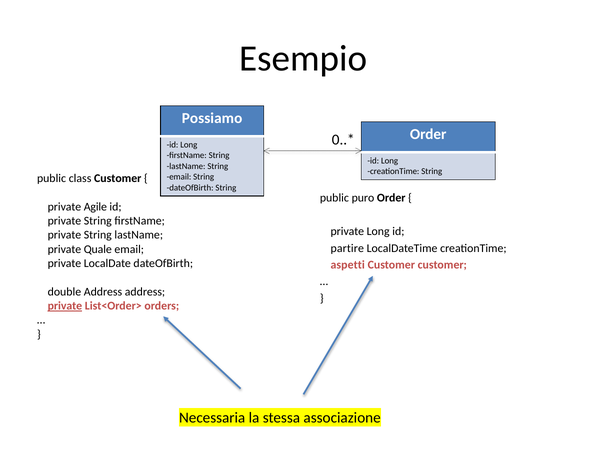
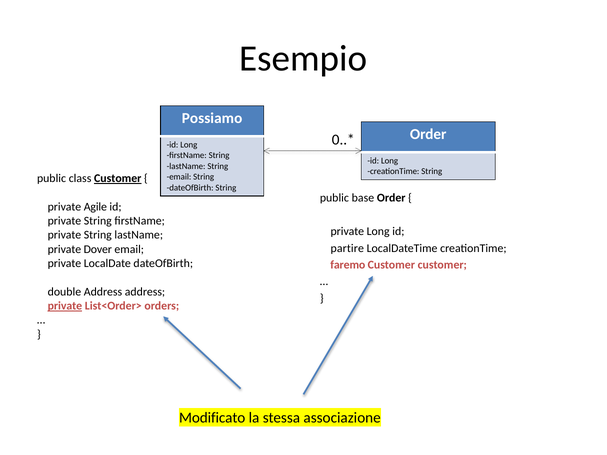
Customer at (118, 179) underline: none -> present
puro: puro -> base
Quale: Quale -> Dover
aspetti: aspetti -> faremo
Necessaria: Necessaria -> Modificato
